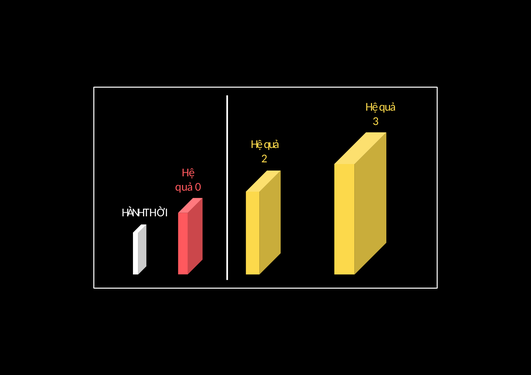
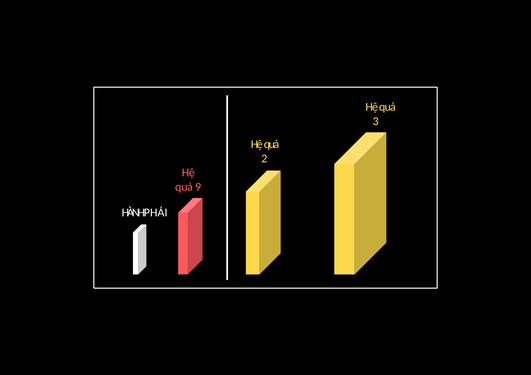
0: 0 -> 9
THỜI: THỜI -> PHẢI
